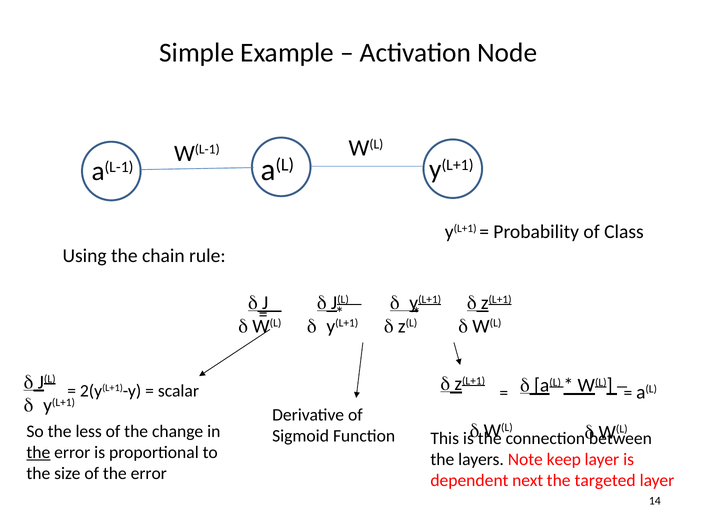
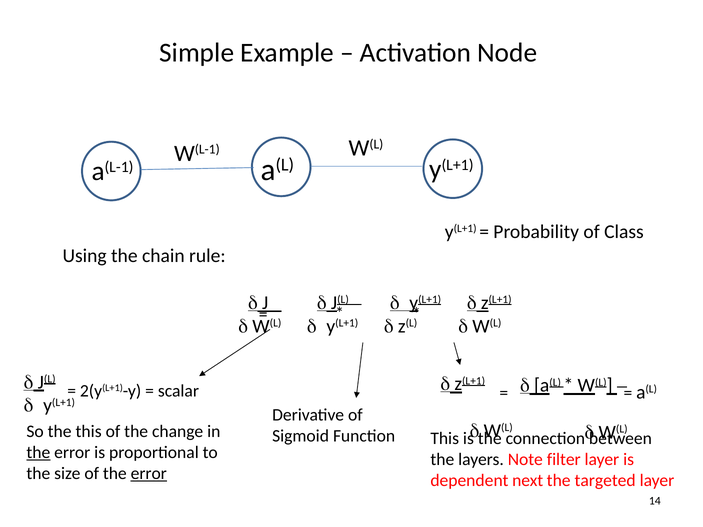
the less: less -> this
keep: keep -> filter
error at (149, 474) underline: none -> present
